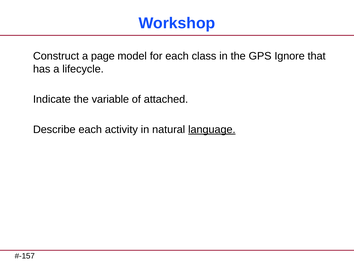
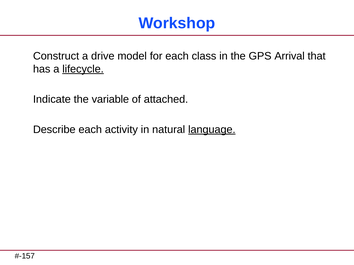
page: page -> drive
Ignore: Ignore -> Arrival
lifecycle underline: none -> present
